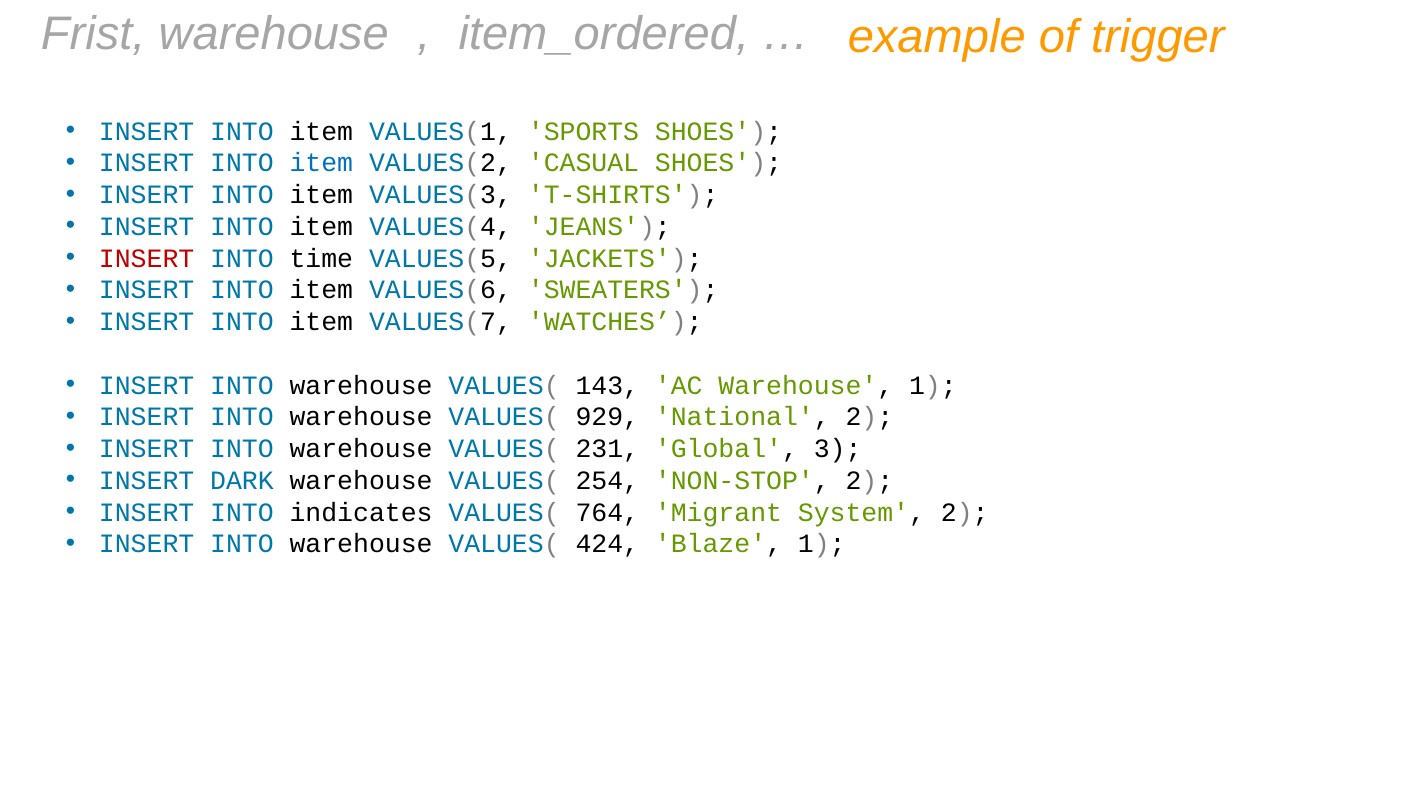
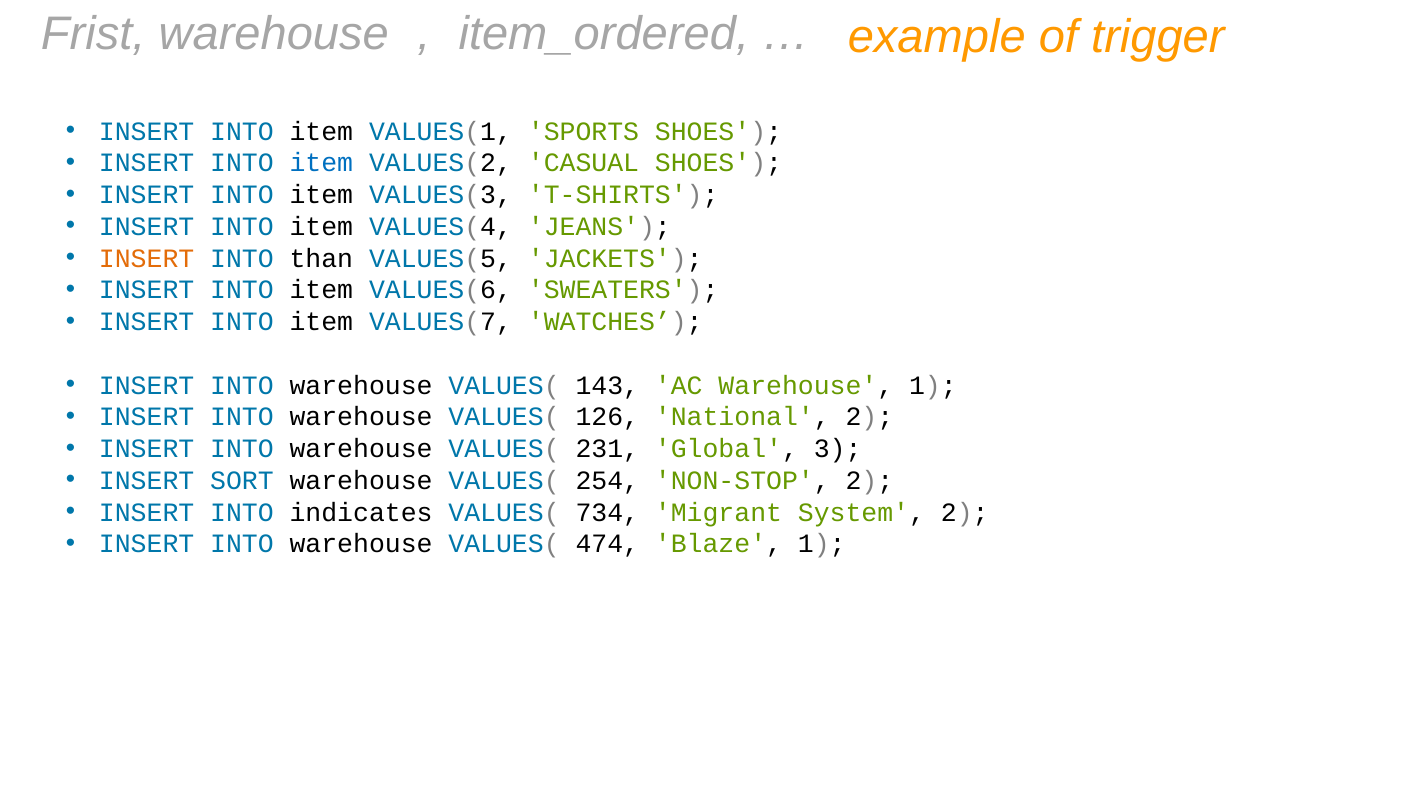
INSERT at (147, 258) colour: red -> orange
time: time -> than
929: 929 -> 126
DARK: DARK -> SORT
764: 764 -> 734
424: 424 -> 474
